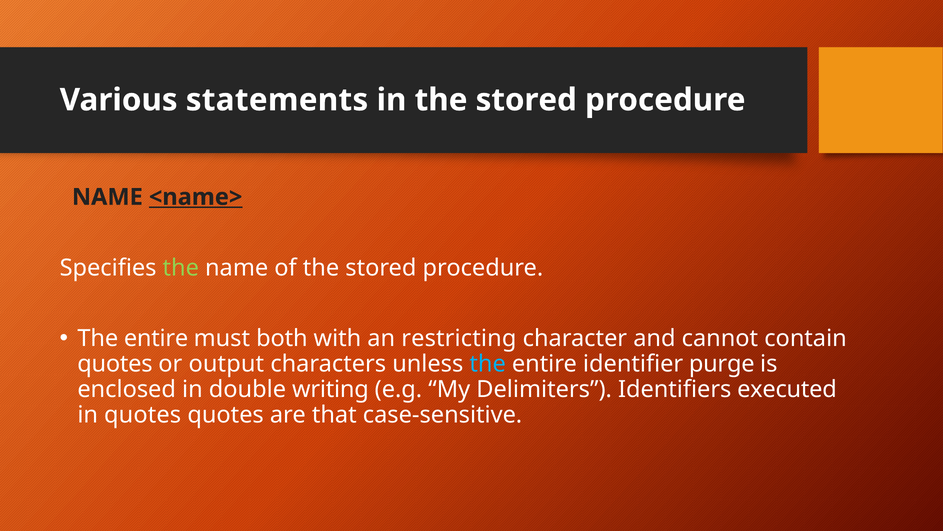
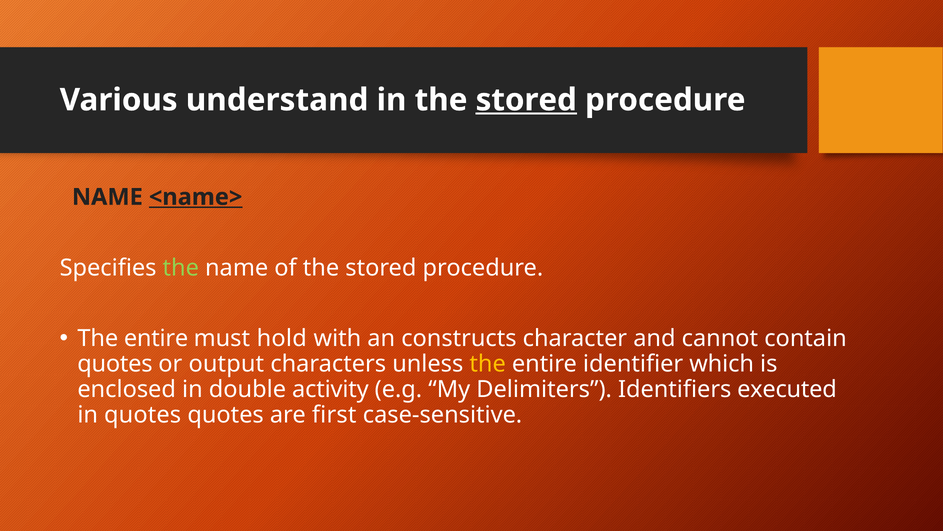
statements: statements -> understand
stored at (526, 100) underline: none -> present
both: both -> hold
restricting: restricting -> constructs
the at (488, 363) colour: light blue -> yellow
purge: purge -> which
writing: writing -> activity
that: that -> first
